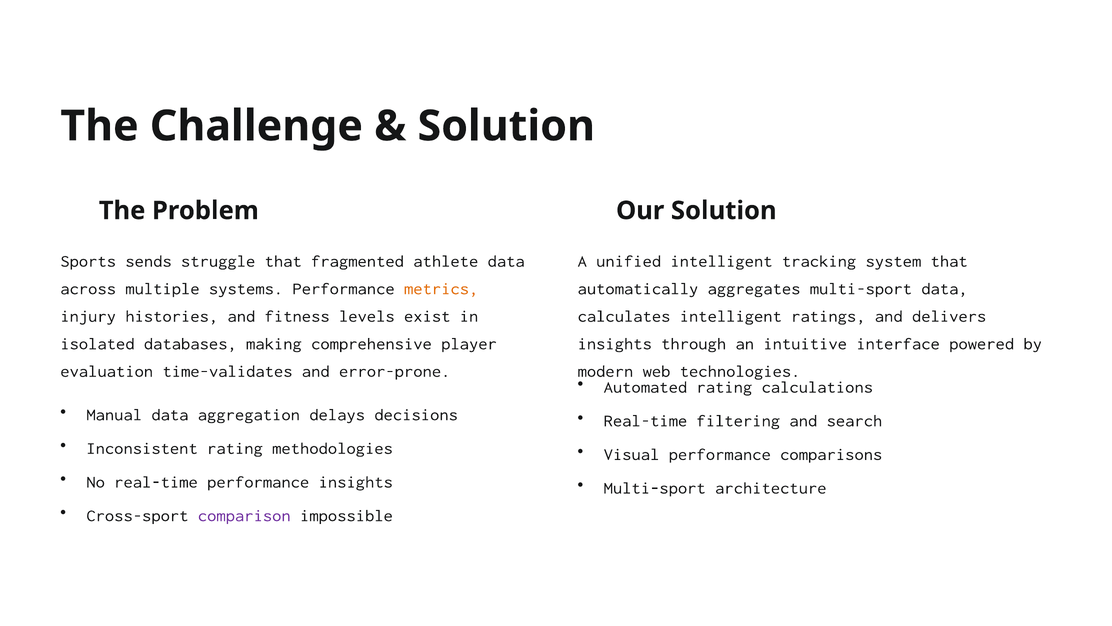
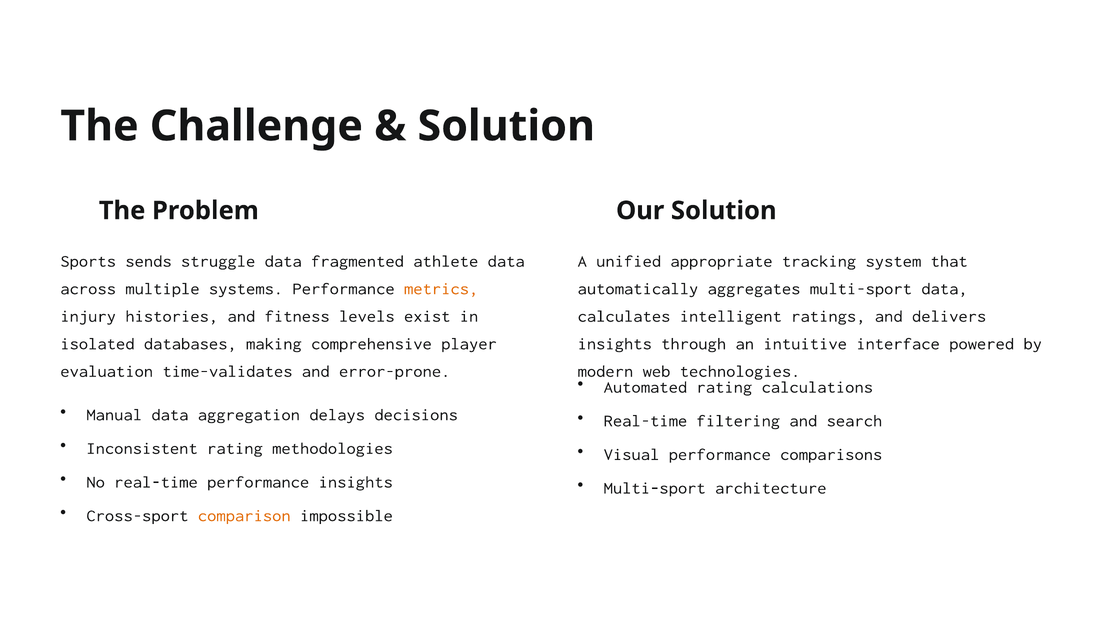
struggle that: that -> data
unified intelligent: intelligent -> appropriate
comparison colour: purple -> orange
